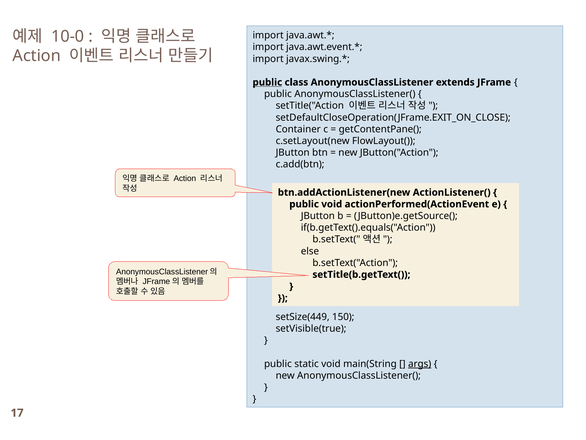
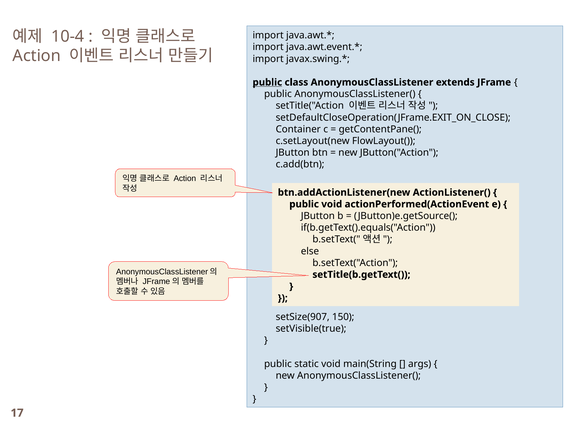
10-0: 10-0 -> 10-4
setSize(449: setSize(449 -> setSize(907
args underline: present -> none
